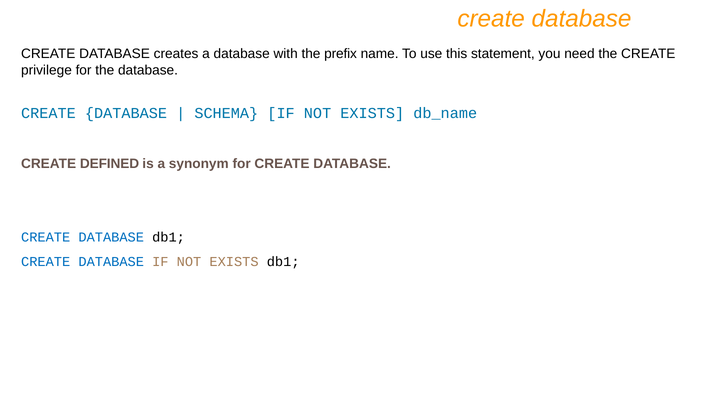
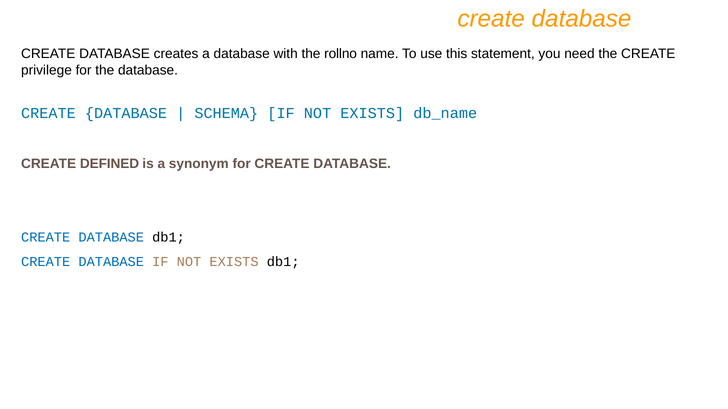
prefix: prefix -> rollno
